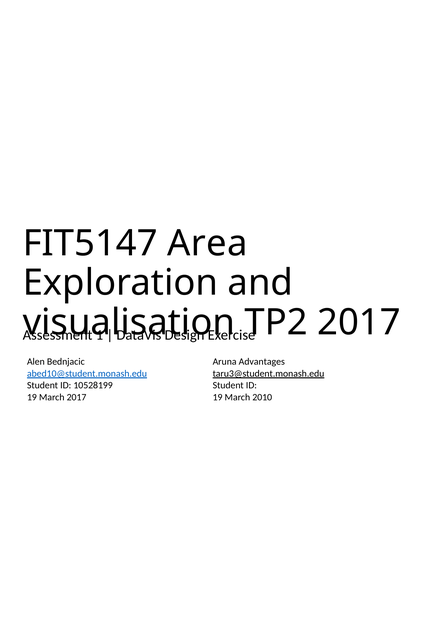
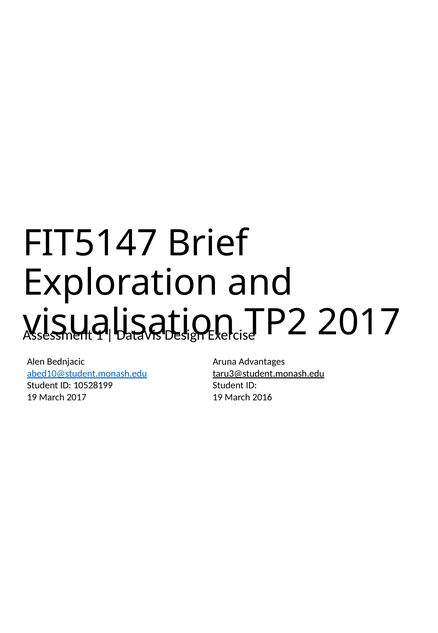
Area: Area -> Brief
2010: 2010 -> 2016
